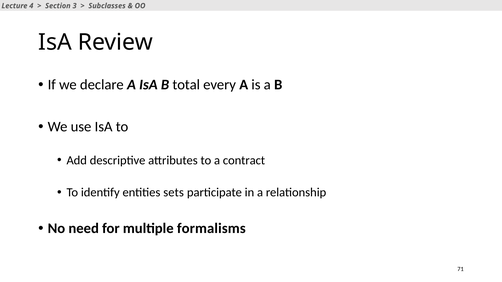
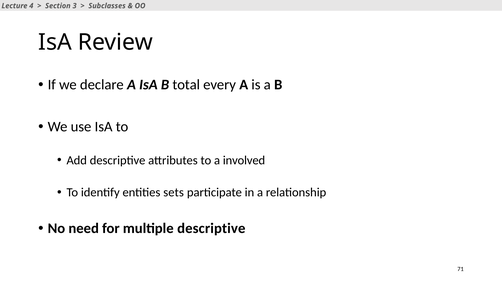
contract: contract -> involved
multiple formalisms: formalisms -> descriptive
